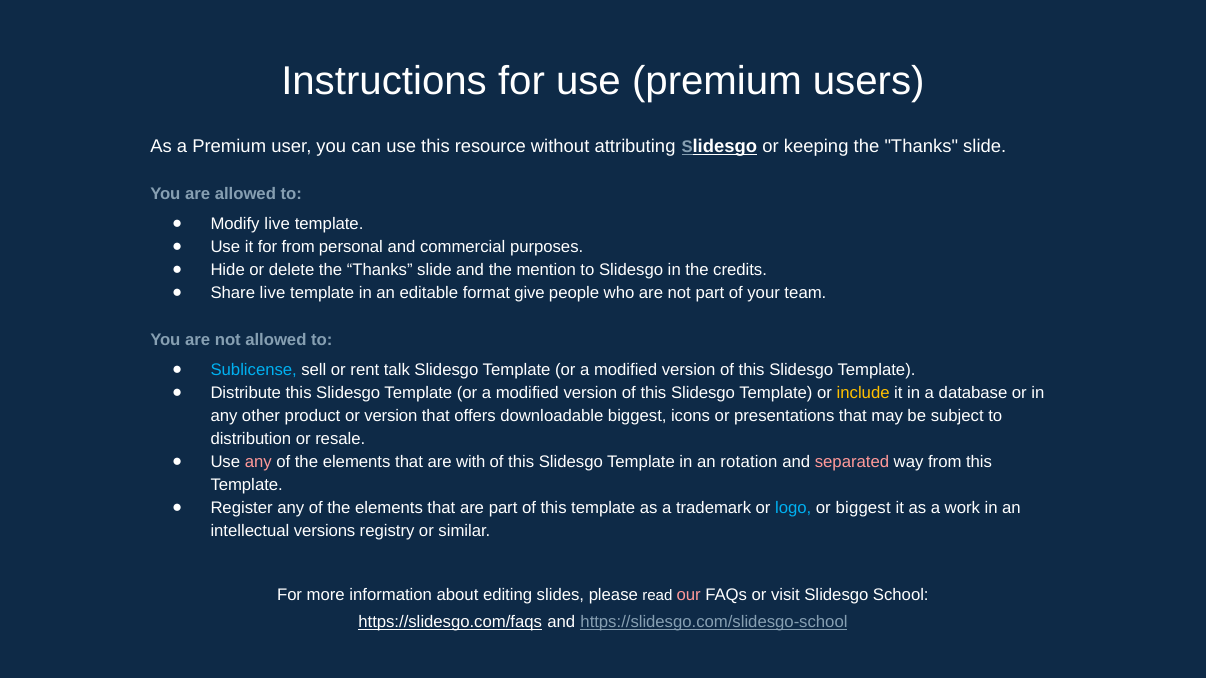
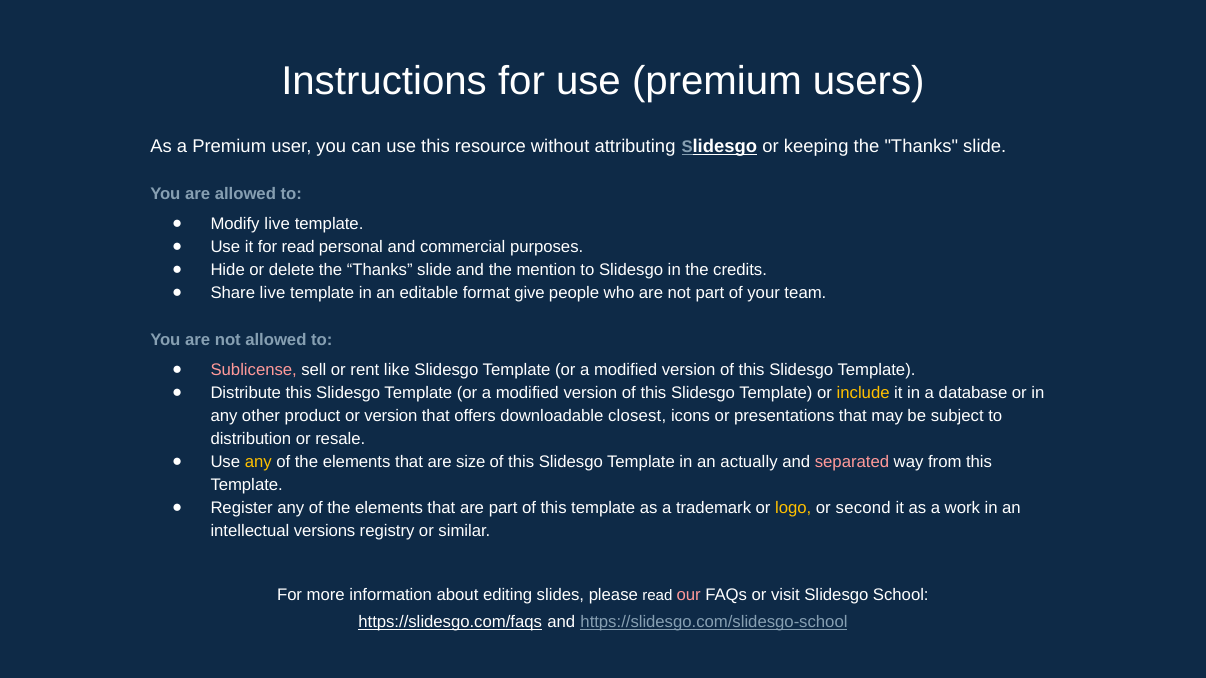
for from: from -> read
Sublicense colour: light blue -> pink
talk: talk -> like
downloadable biggest: biggest -> closest
any at (258, 462) colour: pink -> yellow
with: with -> size
rotation: rotation -> actually
logo colour: light blue -> yellow
or biggest: biggest -> second
